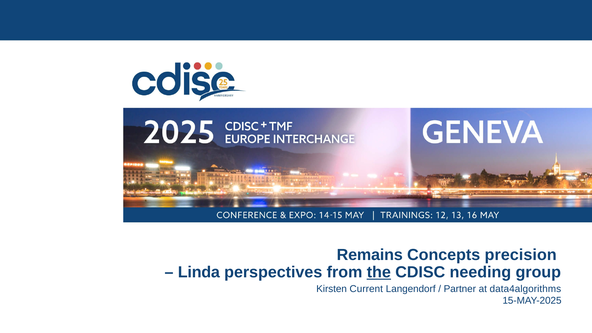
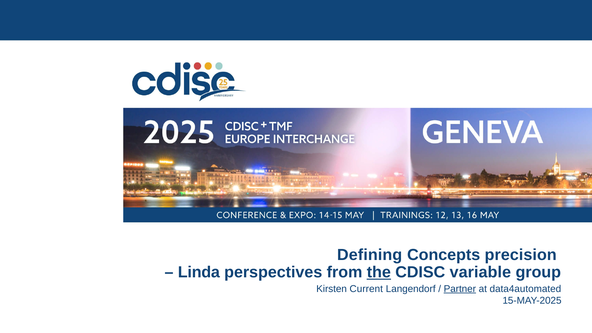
Remains: Remains -> Defining
needing: needing -> variable
Partner underline: none -> present
data4algorithms: data4algorithms -> data4automated
